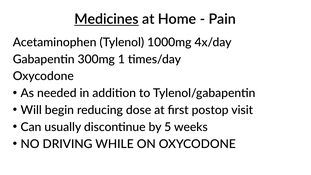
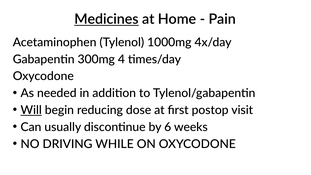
1: 1 -> 4
Will underline: none -> present
5: 5 -> 6
